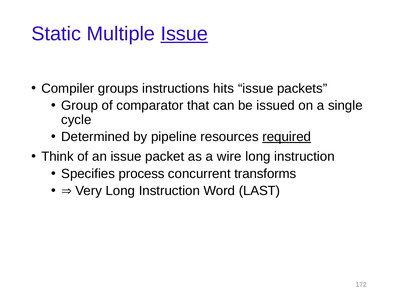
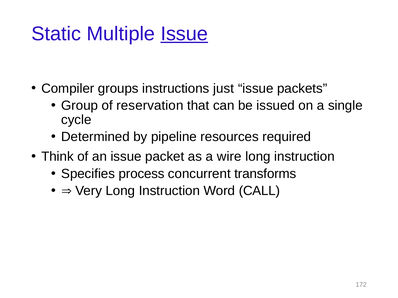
hits: hits -> just
comparator: comparator -> reservation
required underline: present -> none
LAST: LAST -> CALL
